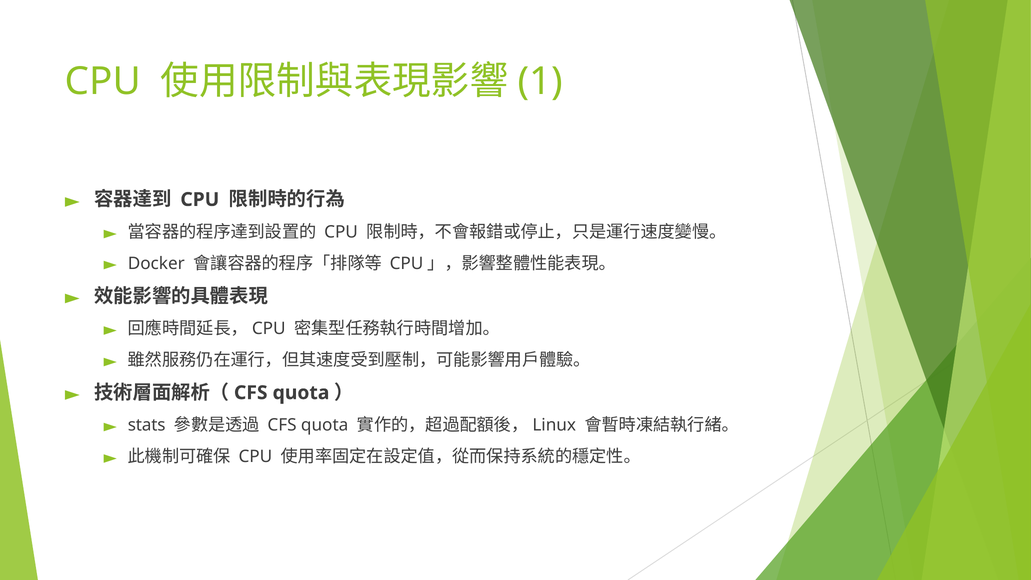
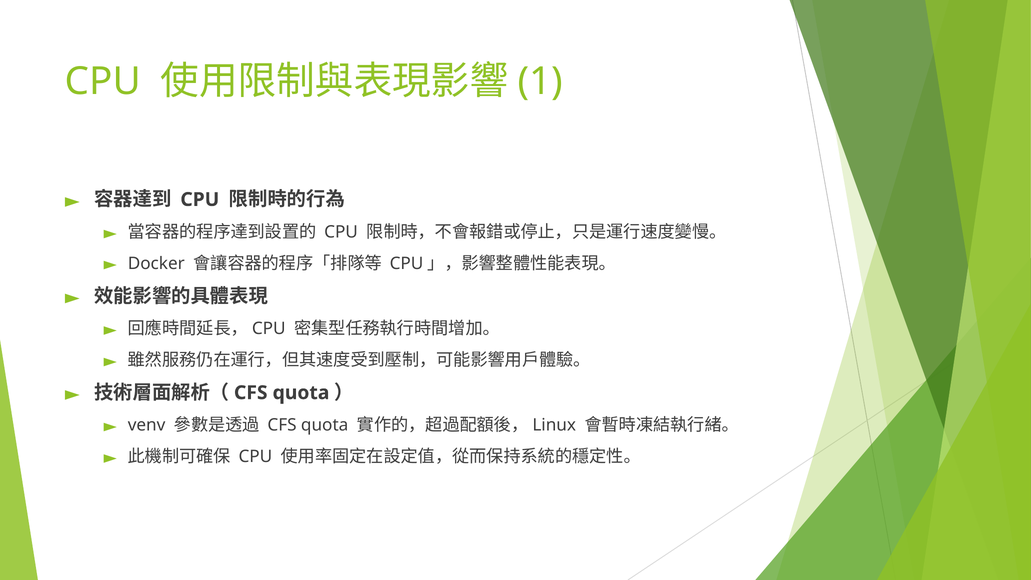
stats: stats -> venv
